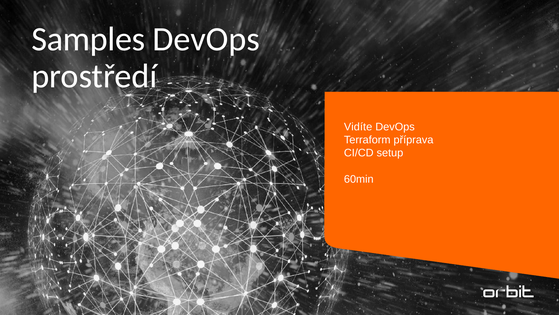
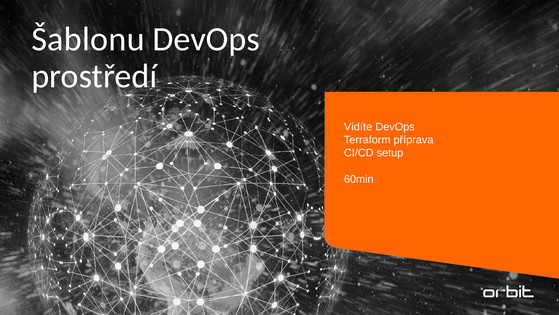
Samples: Samples -> Šablonu
